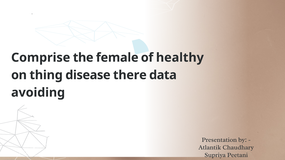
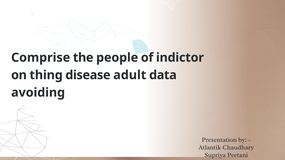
female: female -> people
healthy: healthy -> indictor
there: there -> adult
